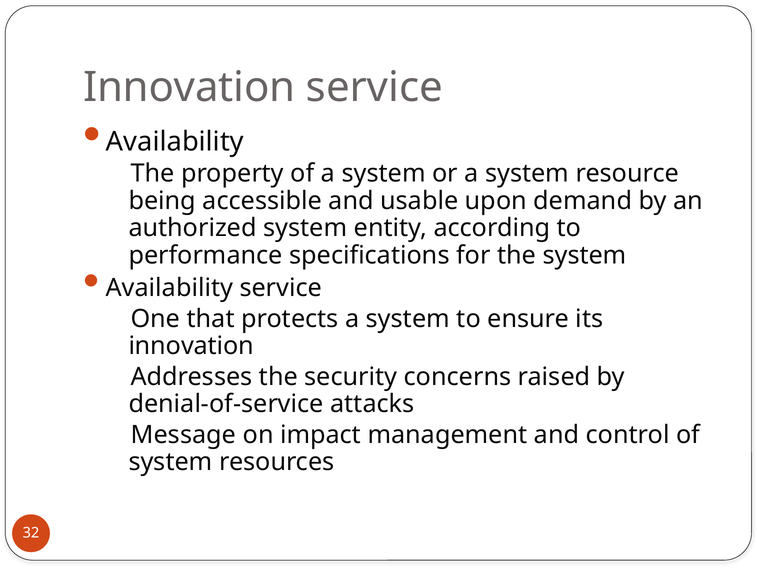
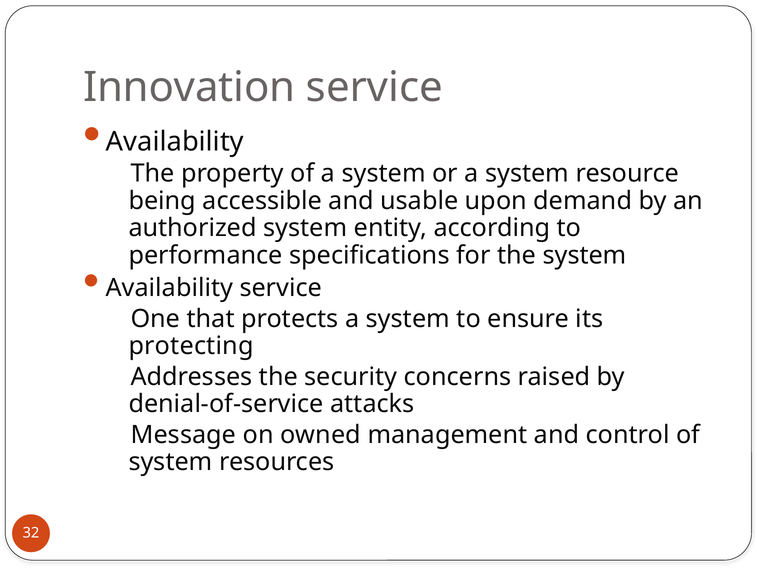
innovation at (191, 346): innovation -> protecting
impact: impact -> owned
